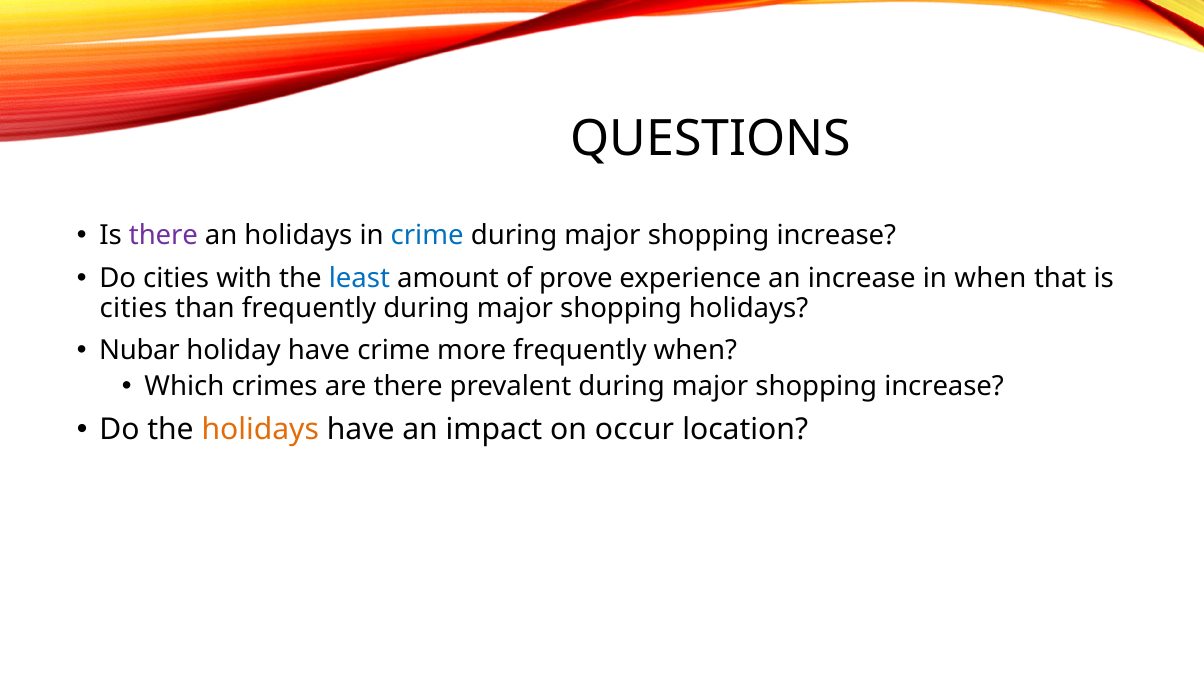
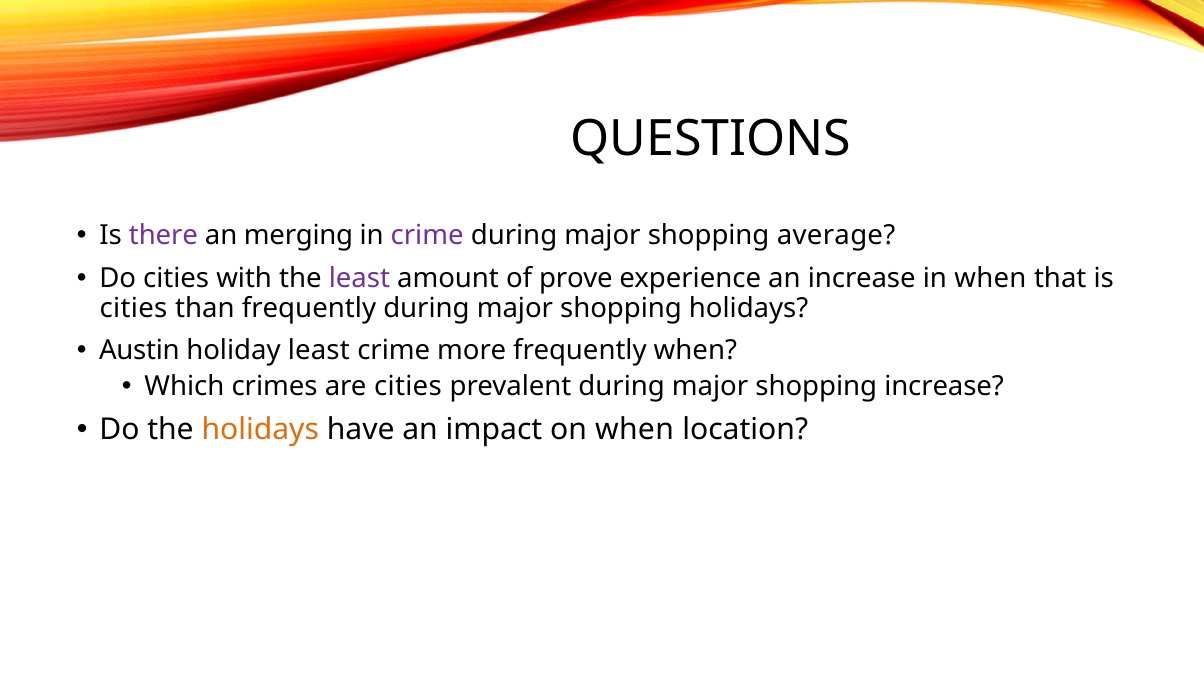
an holidays: holidays -> merging
crime at (427, 236) colour: blue -> purple
increase at (836, 236): increase -> average
least at (359, 278) colour: blue -> purple
Nubar: Nubar -> Austin
holiday have: have -> least
are there: there -> cities
on occur: occur -> when
